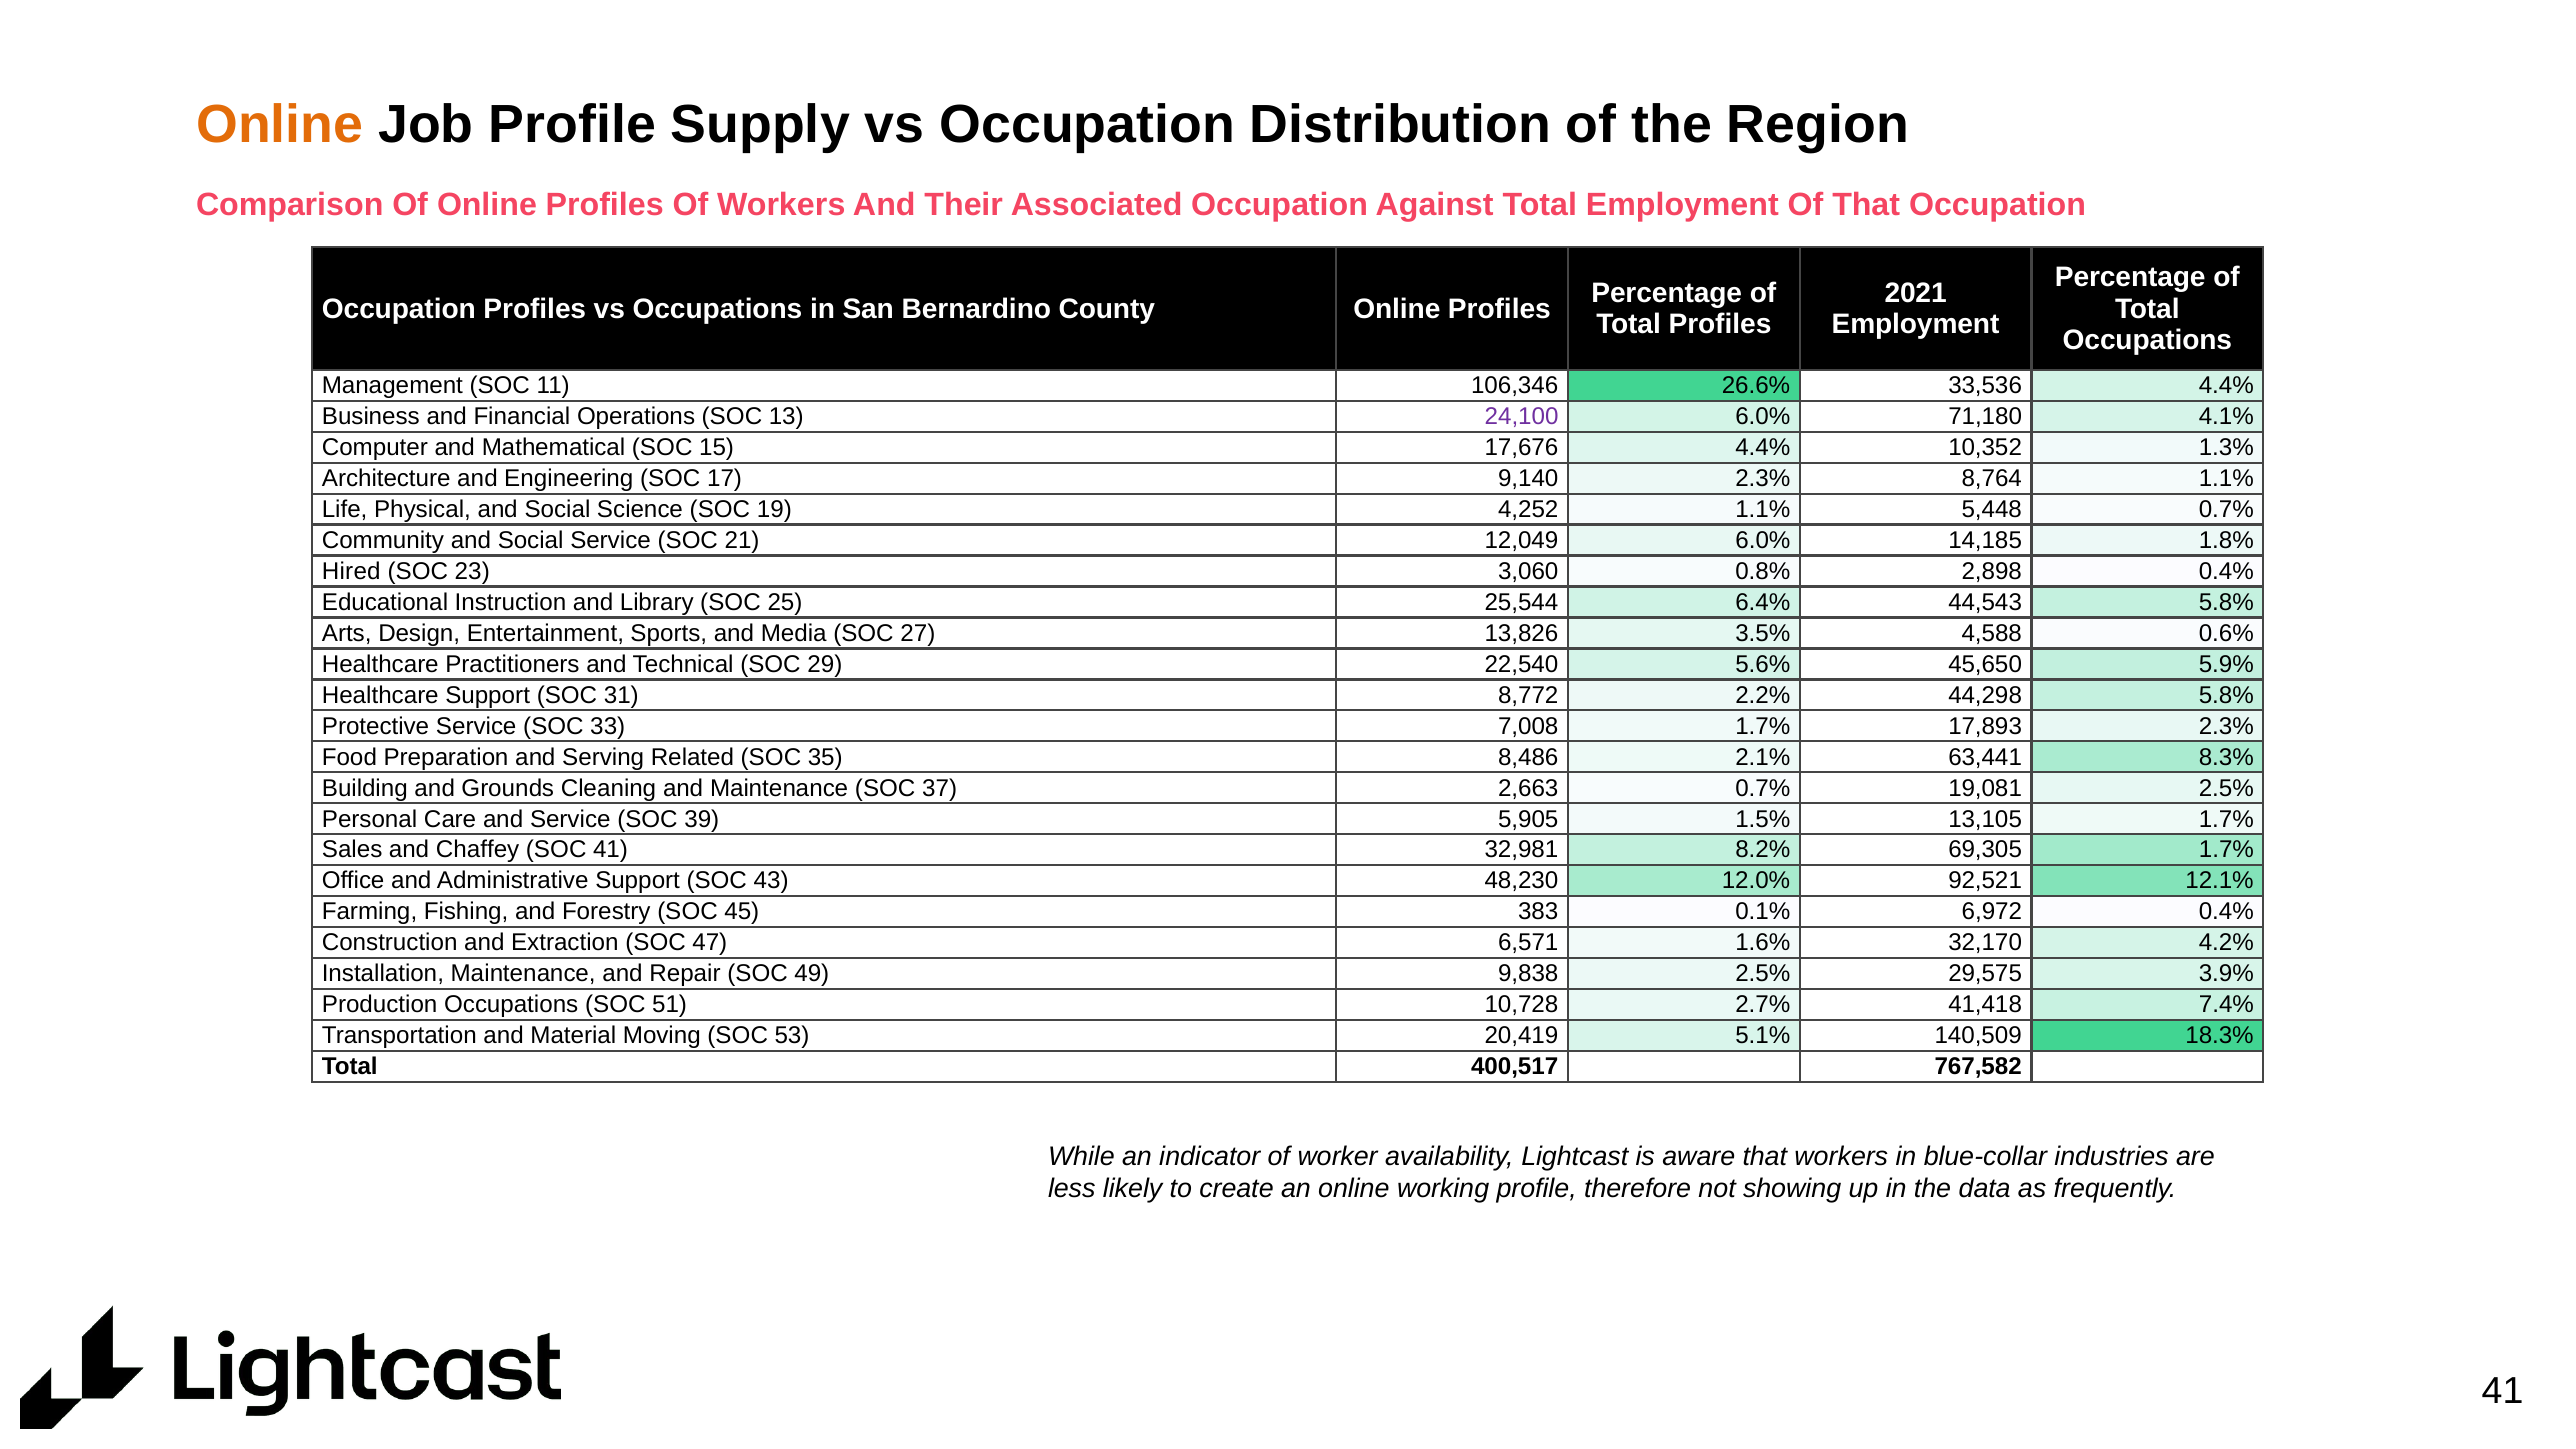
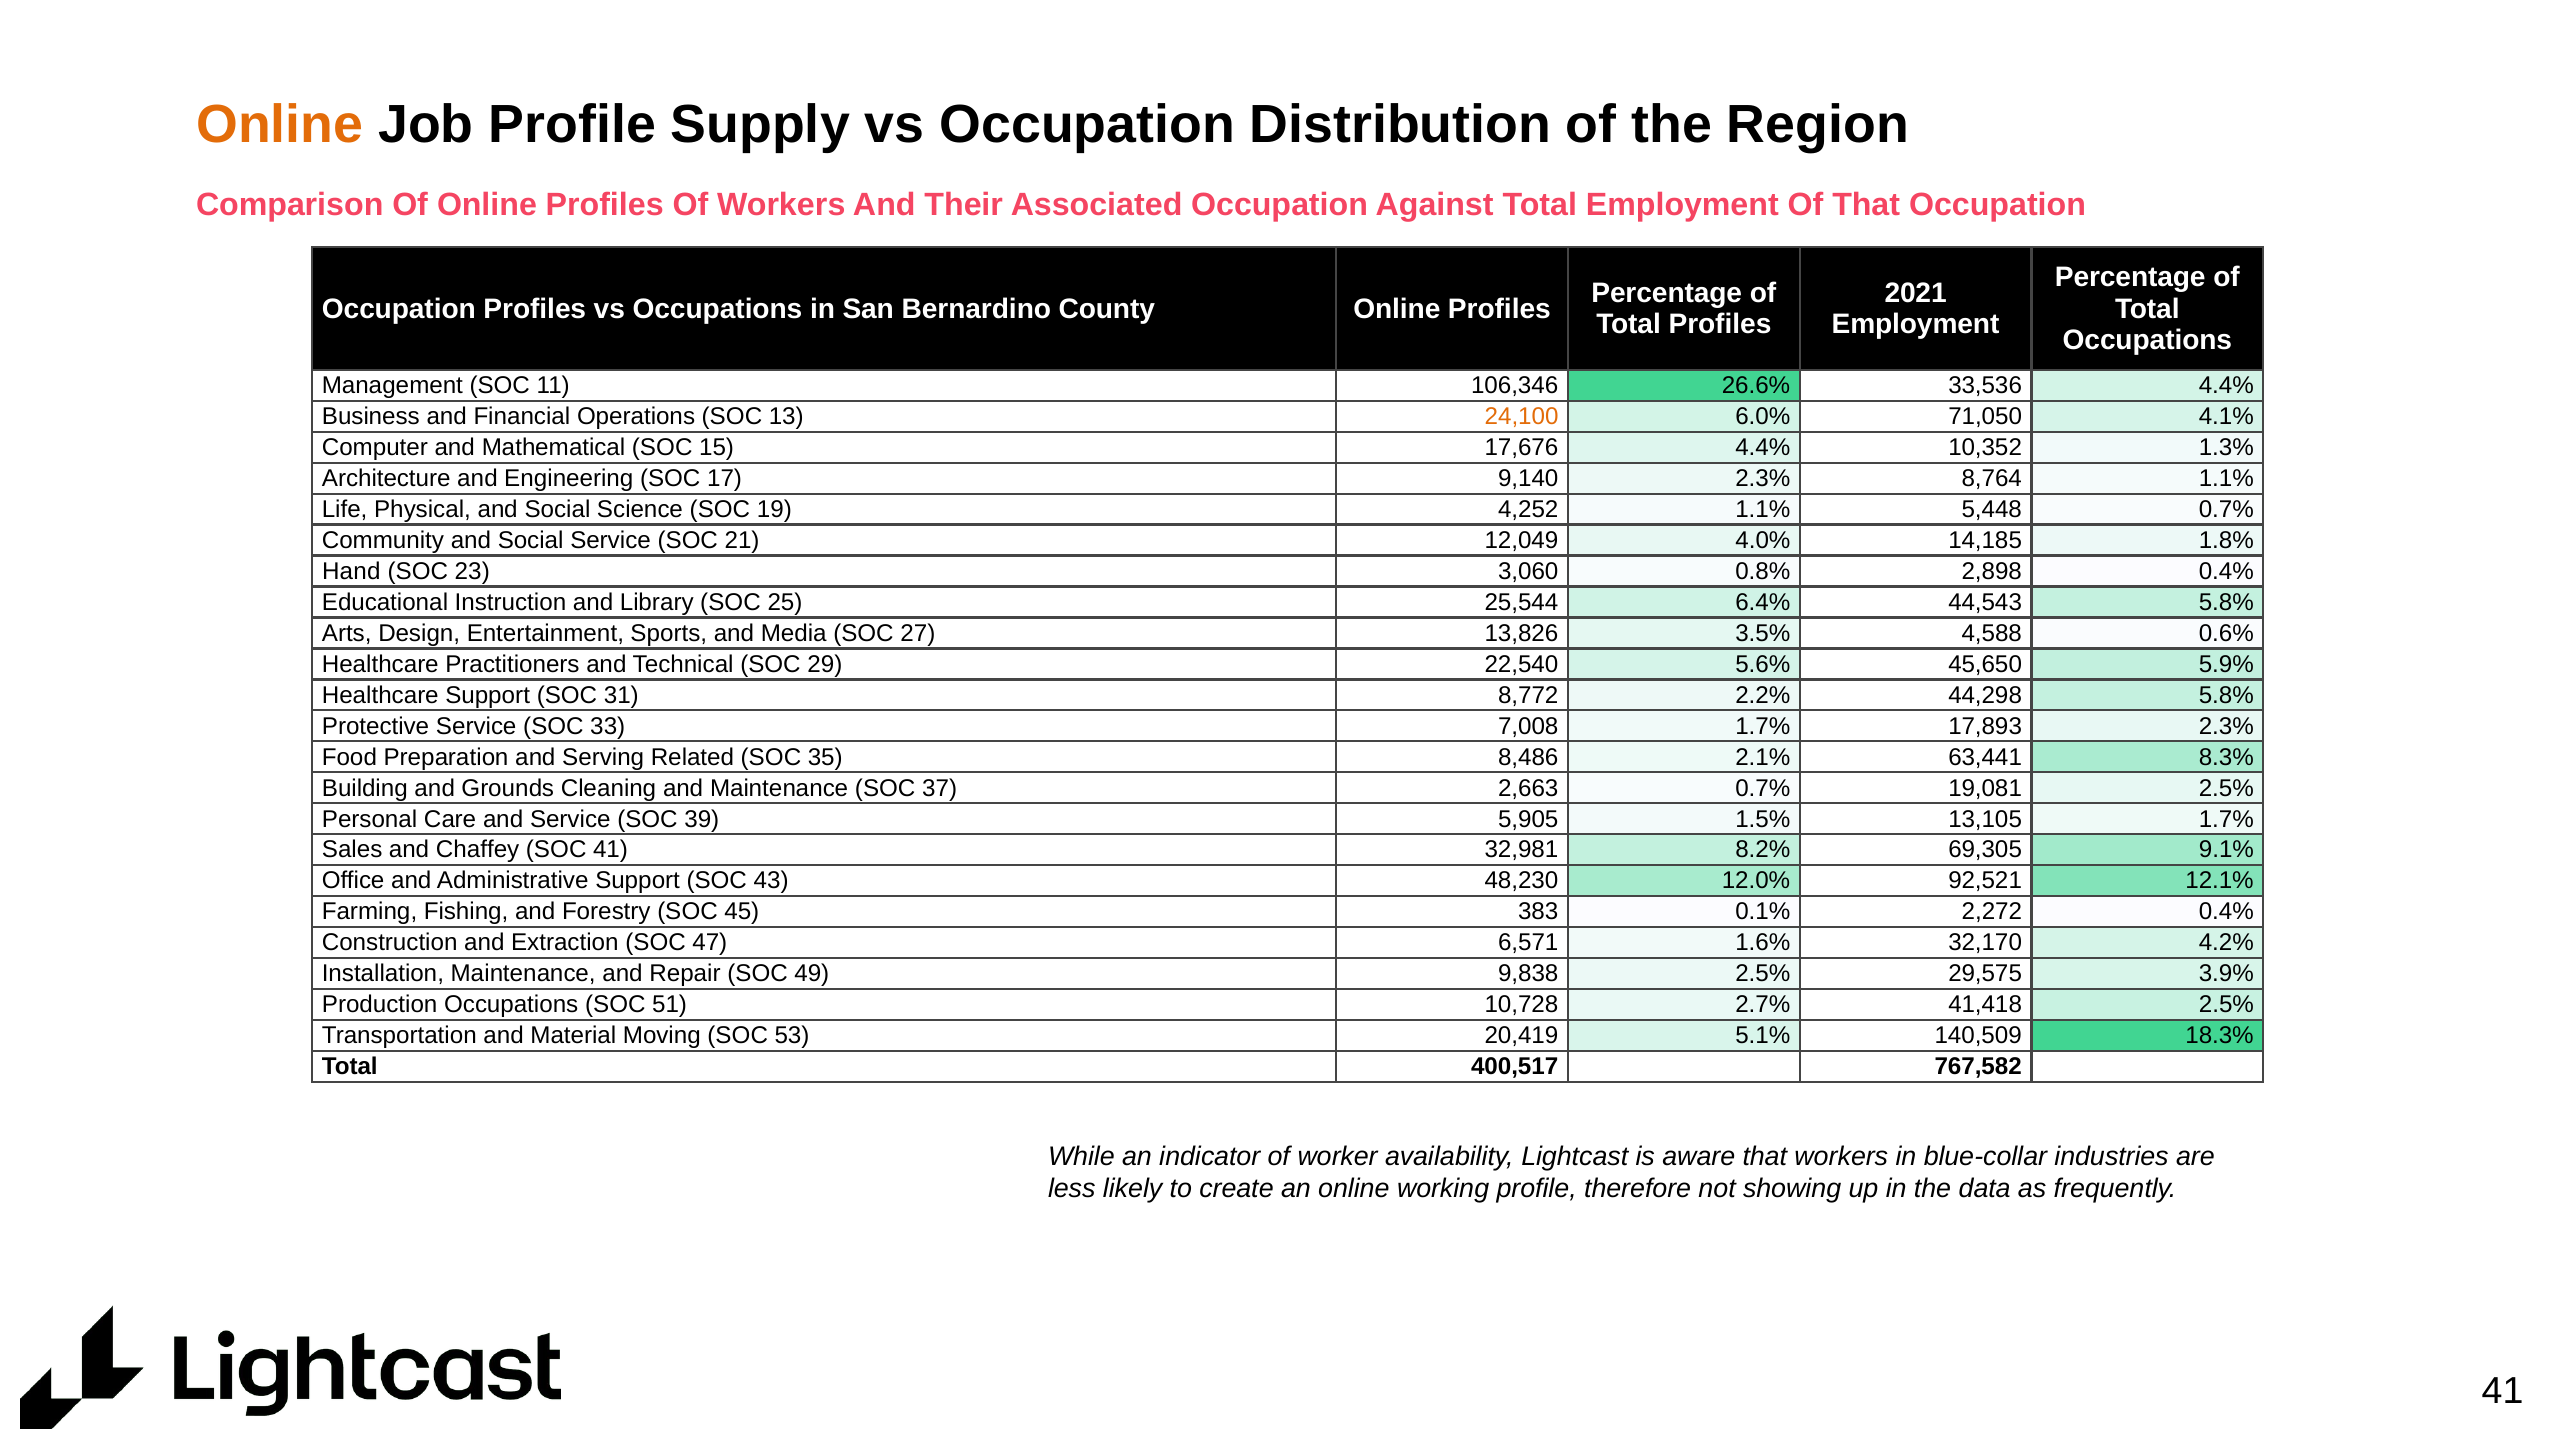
24,100 colour: purple -> orange
71,180: 71,180 -> 71,050
12,049 6.0%: 6.0% -> 4.0%
Hired: Hired -> Hand
69,305 1.7%: 1.7% -> 9.1%
6,972: 6,972 -> 2,272
41,418 7.4%: 7.4% -> 2.5%
